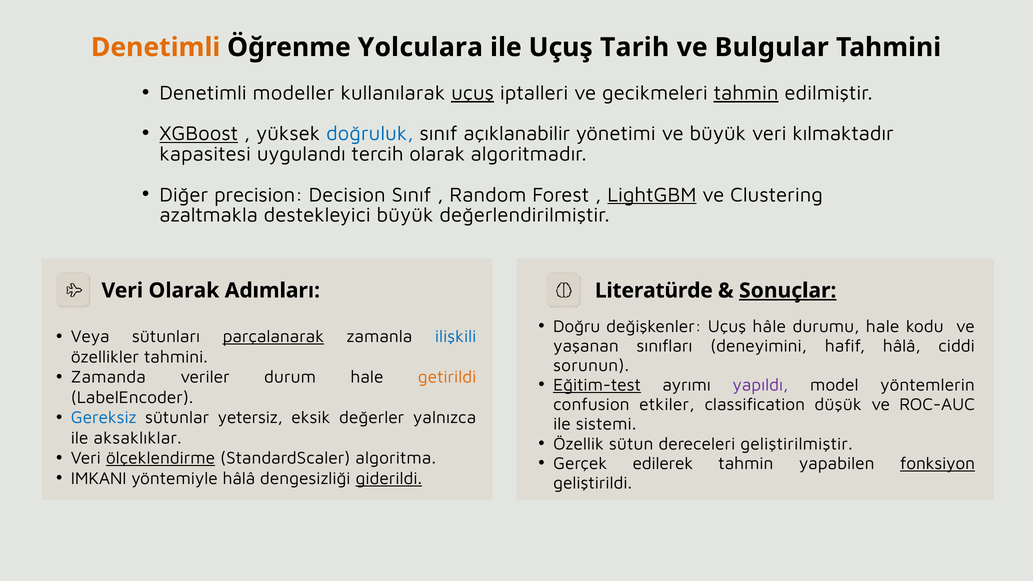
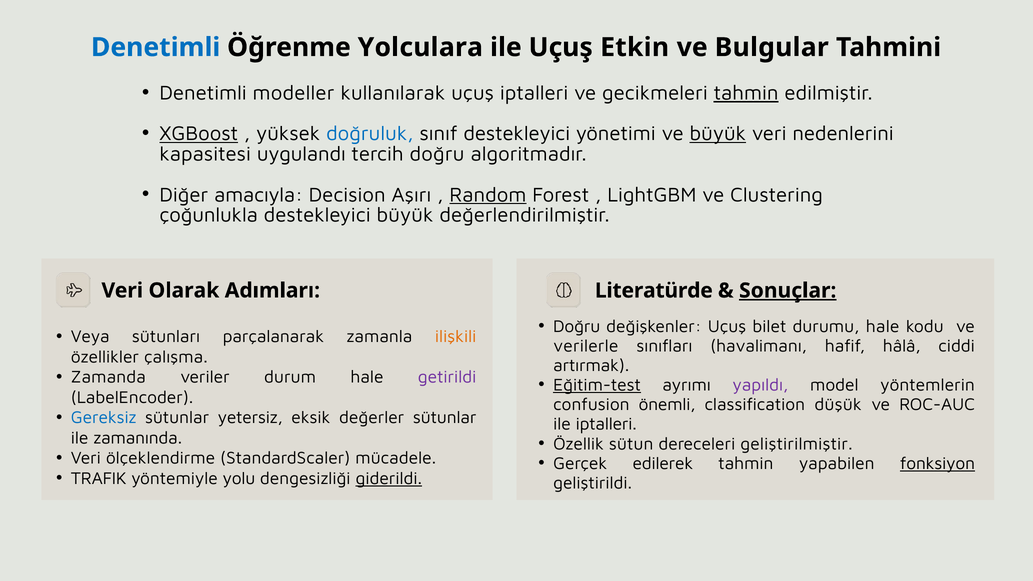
Denetimli at (156, 47) colour: orange -> blue
Tarih: Tarih -> Etkin
uçuş at (473, 93) underline: present -> none
sınıf açıklanabilir: açıklanabilir -> destekleyici
büyük at (718, 134) underline: none -> present
kılmaktadır: kılmaktadır -> nedenlerini
tercih olarak: olarak -> doğru
precision: precision -> amacıyla
Decision Sınıf: Sınıf -> Aşırı
Random underline: none -> present
LightGBM underline: present -> none
azaltmakla: azaltmakla -> çoğunlukla
hâle: hâle -> bilet
parçalanarak underline: present -> none
ilişkili colour: blue -> orange
yaşanan: yaşanan -> verilerle
deneyimini: deneyimini -> havalimanı
özellikler tahmini: tahmini -> çalışma
sorunun: sorunun -> artırmak
getirildi colour: orange -> purple
etkiler: etkiler -> önemli
değerler yalnızca: yalnızca -> sütunlar
ile sistemi: sistemi -> iptalleri
aksaklıklar: aksaklıklar -> zamanında
ölçeklendirme underline: present -> none
algoritma: algoritma -> mücadele
IMKANI: IMKANI -> TRAFIK
yöntemiyle hâlâ: hâlâ -> yolu
